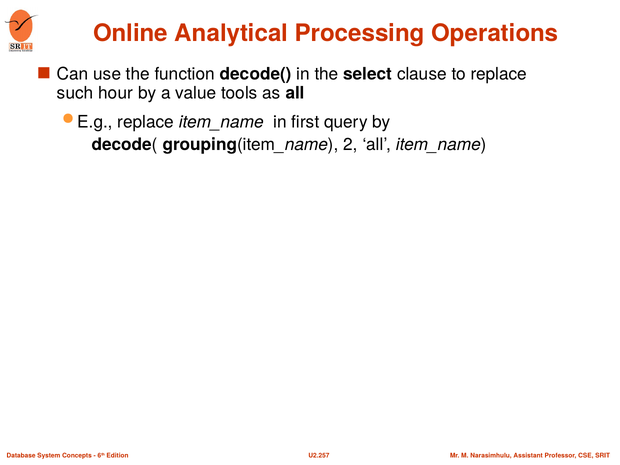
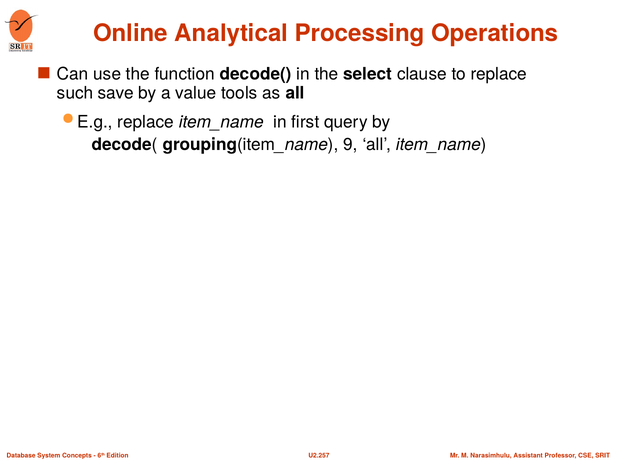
hour: hour -> save
2: 2 -> 9
